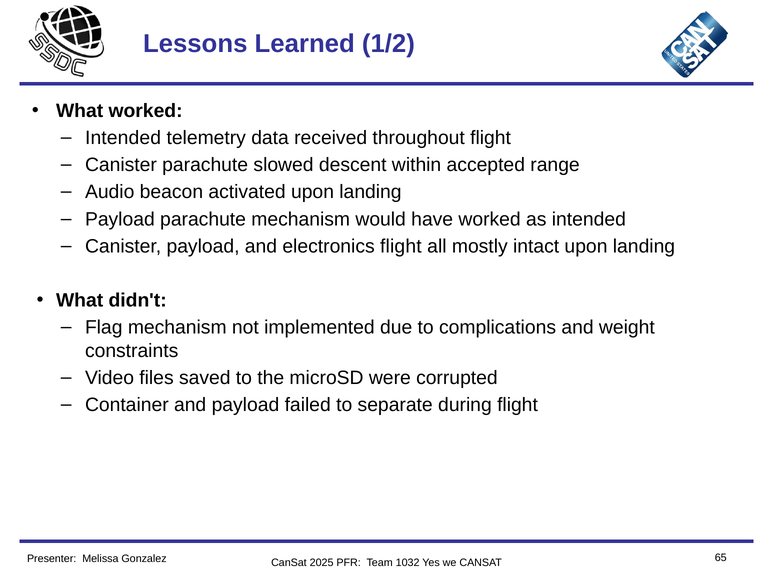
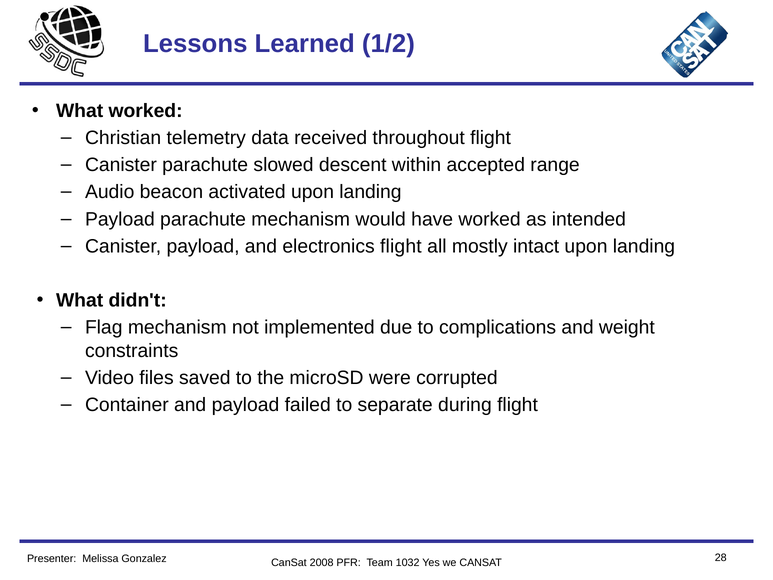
Intended at (123, 138): Intended -> Christian
2025: 2025 -> 2008
65: 65 -> 28
